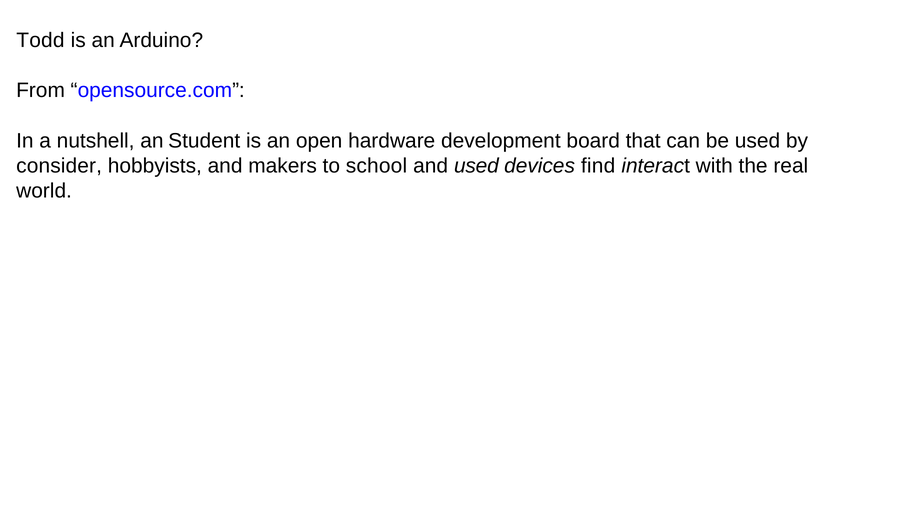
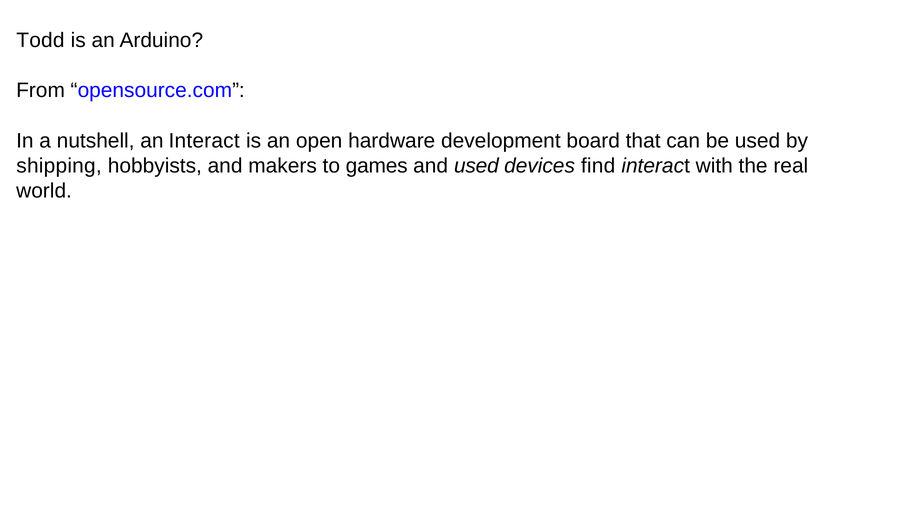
an Student: Student -> Interact
consider: consider -> shipping
school: school -> games
